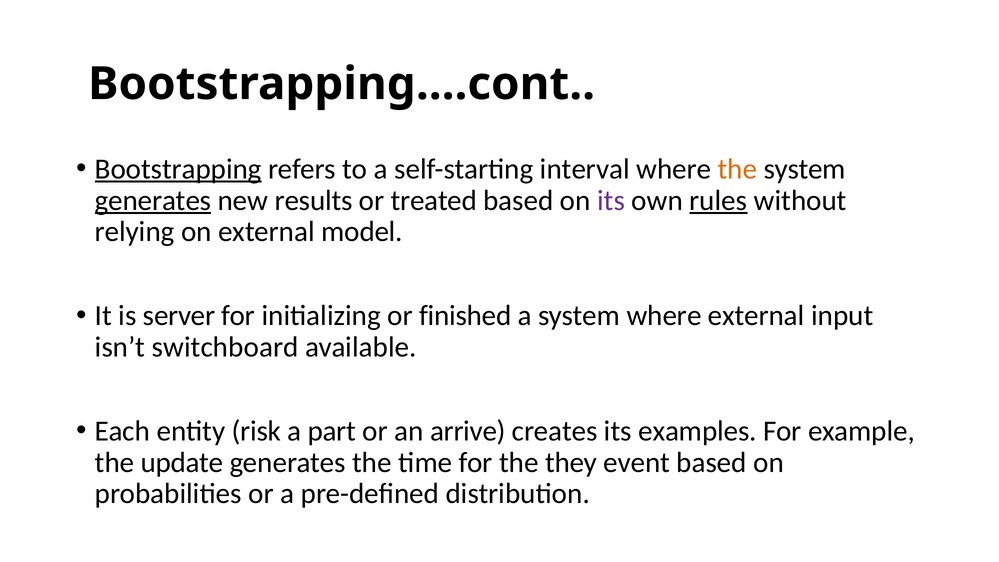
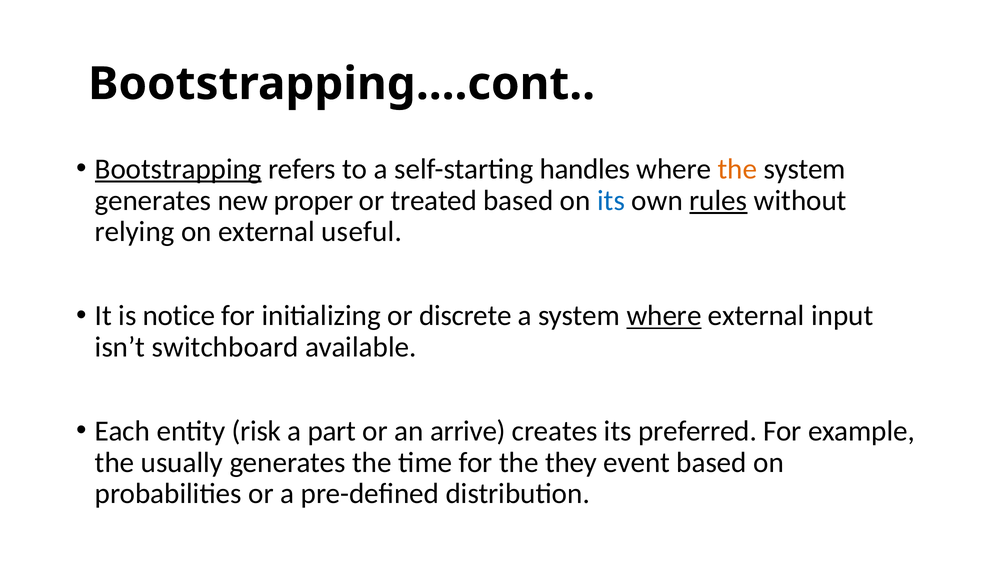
interval: interval -> handles
generates at (153, 200) underline: present -> none
results: results -> proper
its at (611, 200) colour: purple -> blue
model: model -> useful
server: server -> notice
finished: finished -> discrete
where at (664, 316) underline: none -> present
examples: examples -> preferred
update: update -> usually
